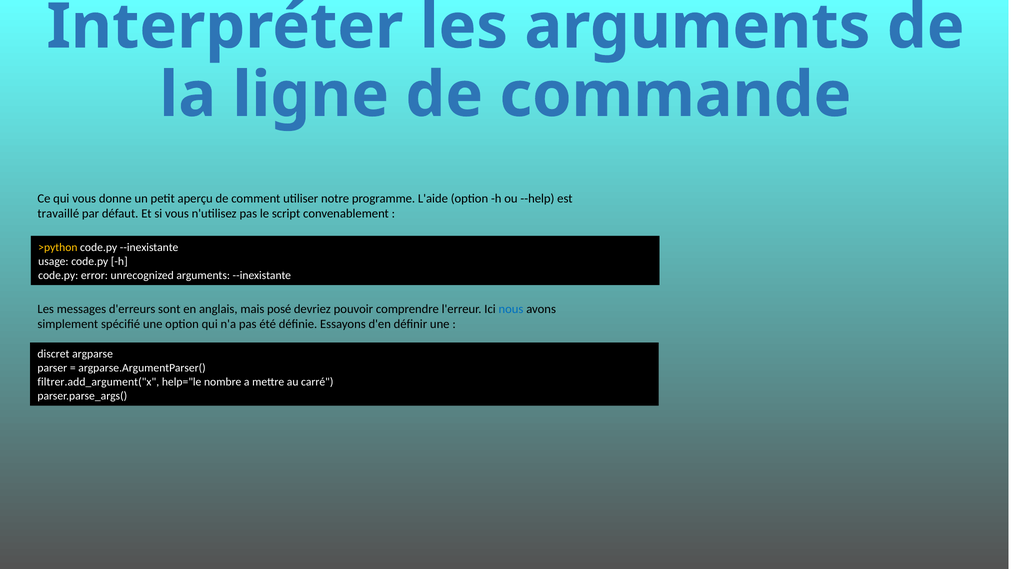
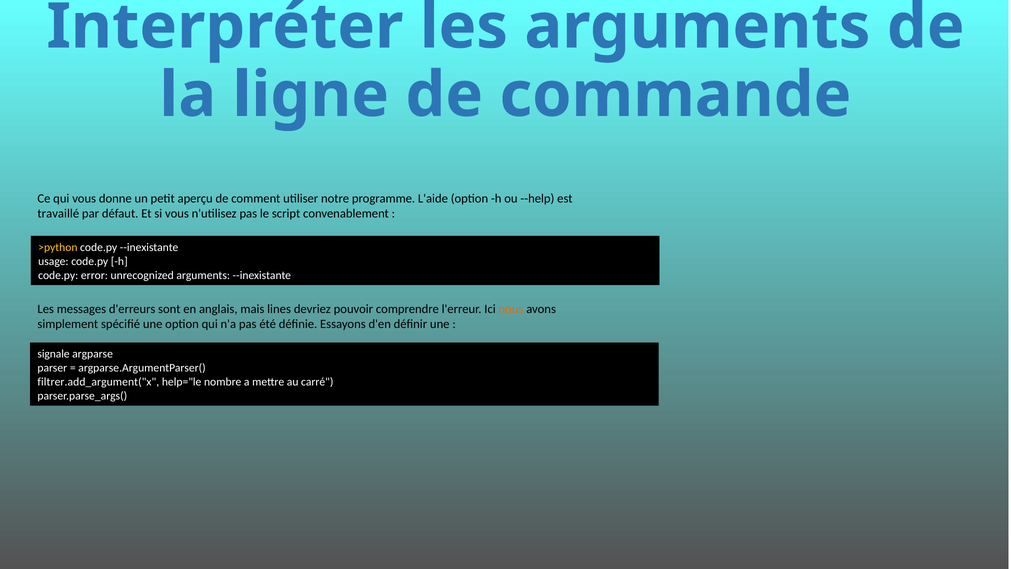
posé: posé -> lines
nous colour: blue -> orange
discret: discret -> signale
